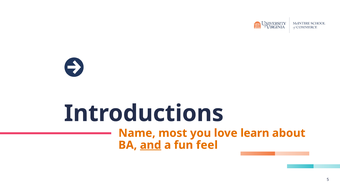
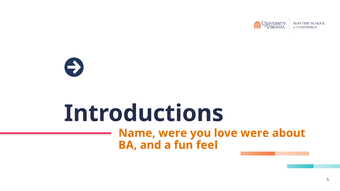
Name most: most -> were
love learn: learn -> were
and underline: present -> none
